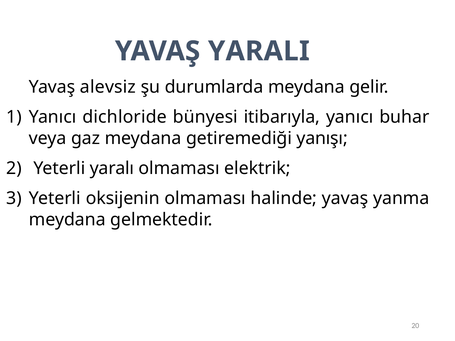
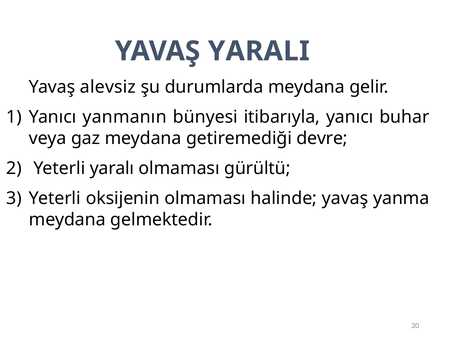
dichloride: dichloride -> yanmanın
yanışı: yanışı -> devre
elektrik: elektrik -> gürültü
